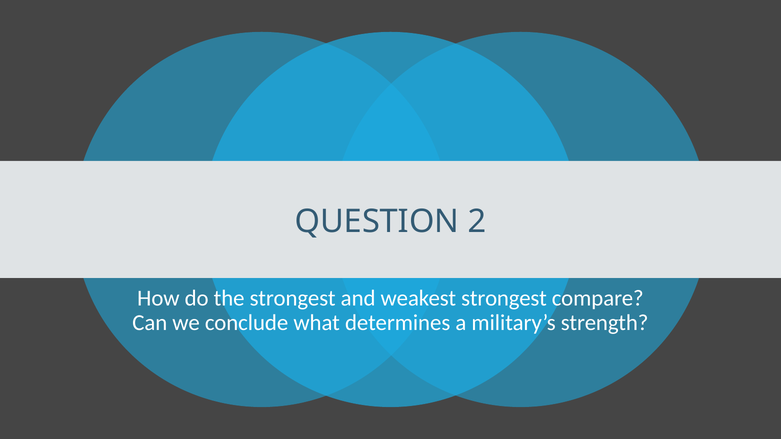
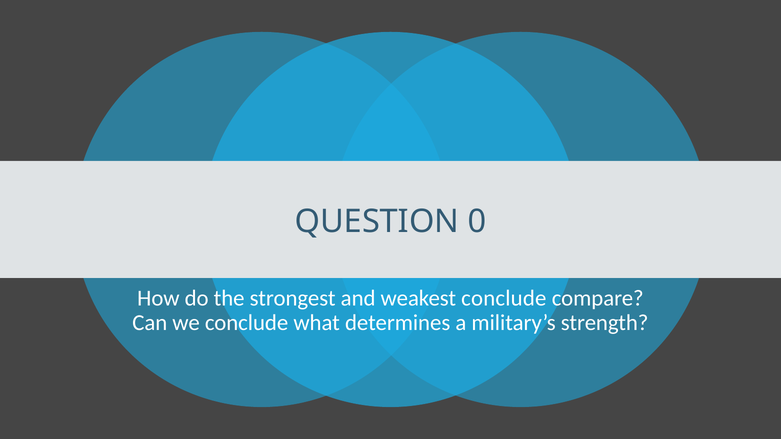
2: 2 -> 0
weakest strongest: strongest -> conclude
